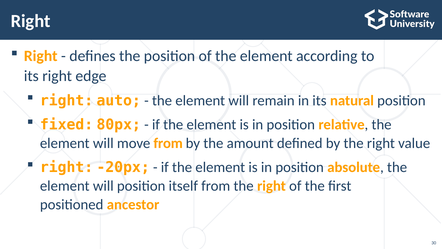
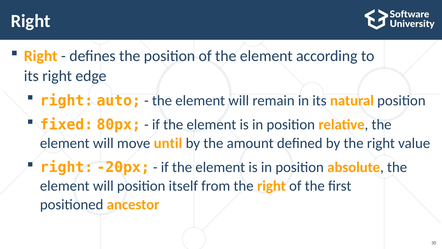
move from: from -> until
